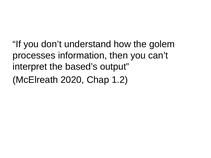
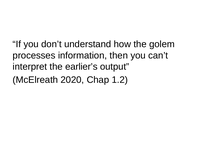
based’s: based’s -> earlier’s
